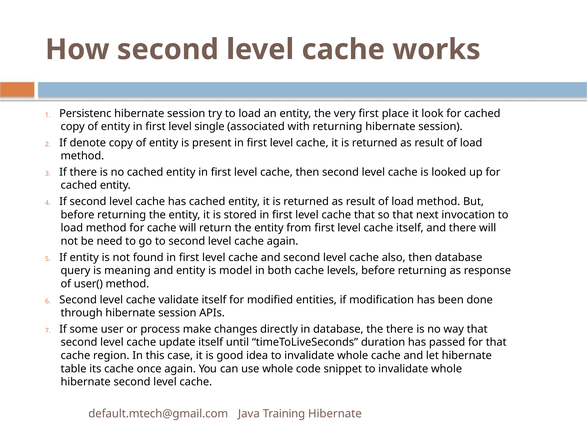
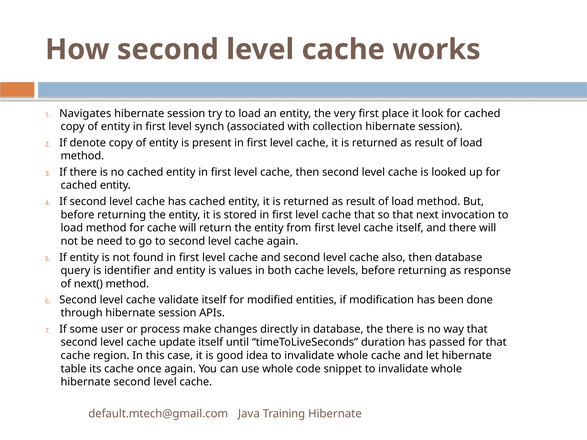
Persistenc: Persistenc -> Navigates
single: single -> synch
with returning: returning -> collection
meaning: meaning -> identiﬁer
model: model -> values
user(: user( -> next(
